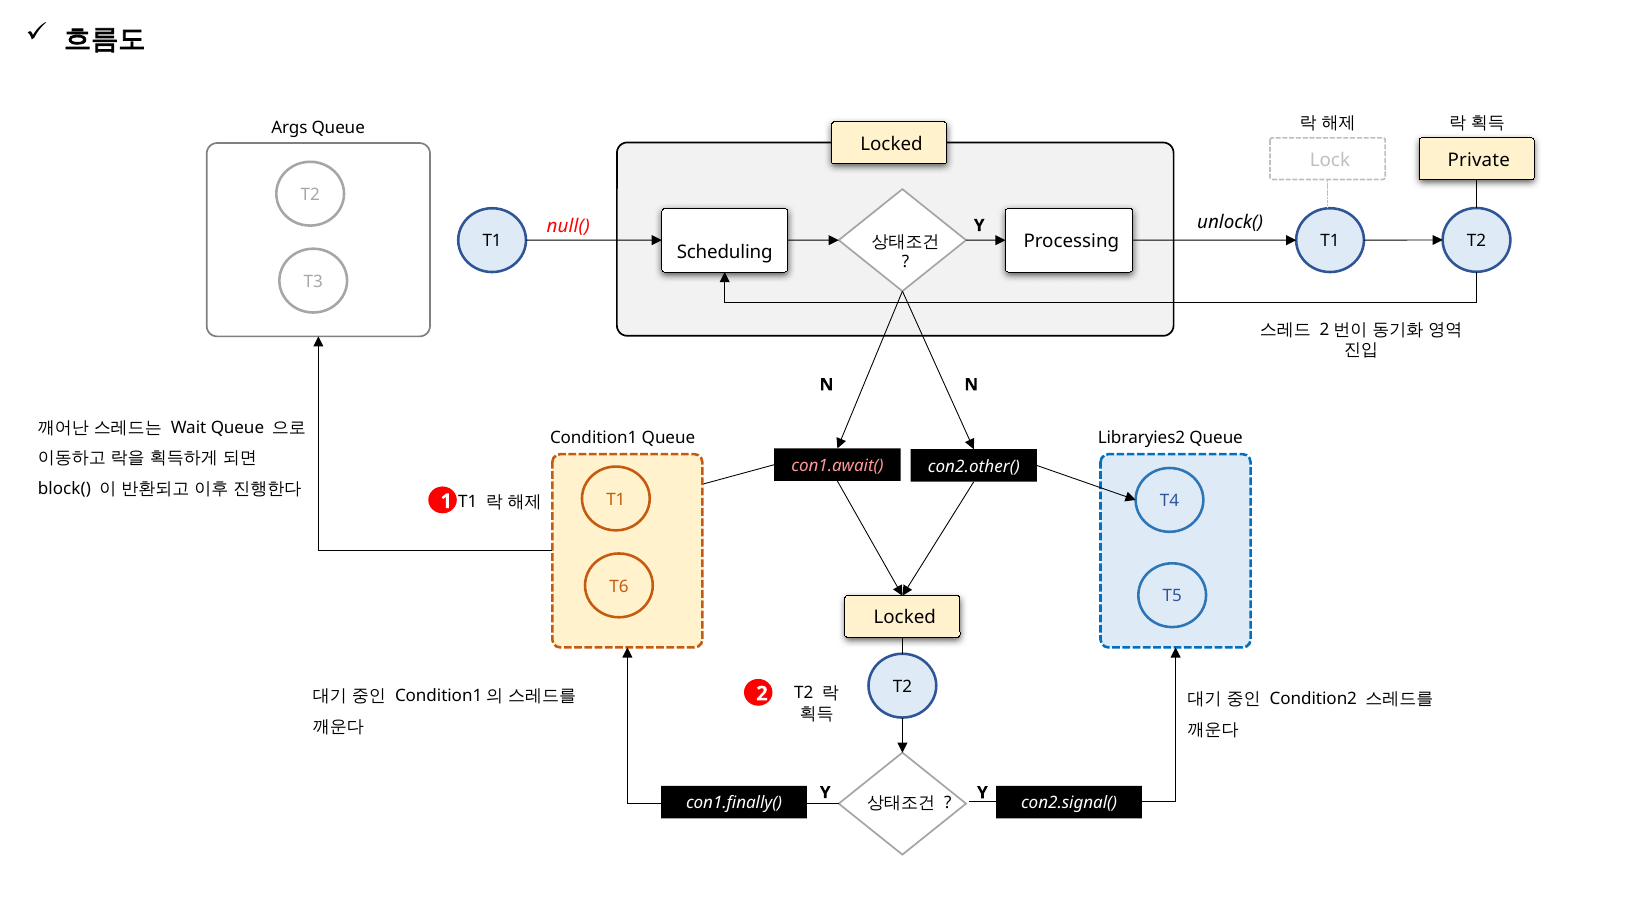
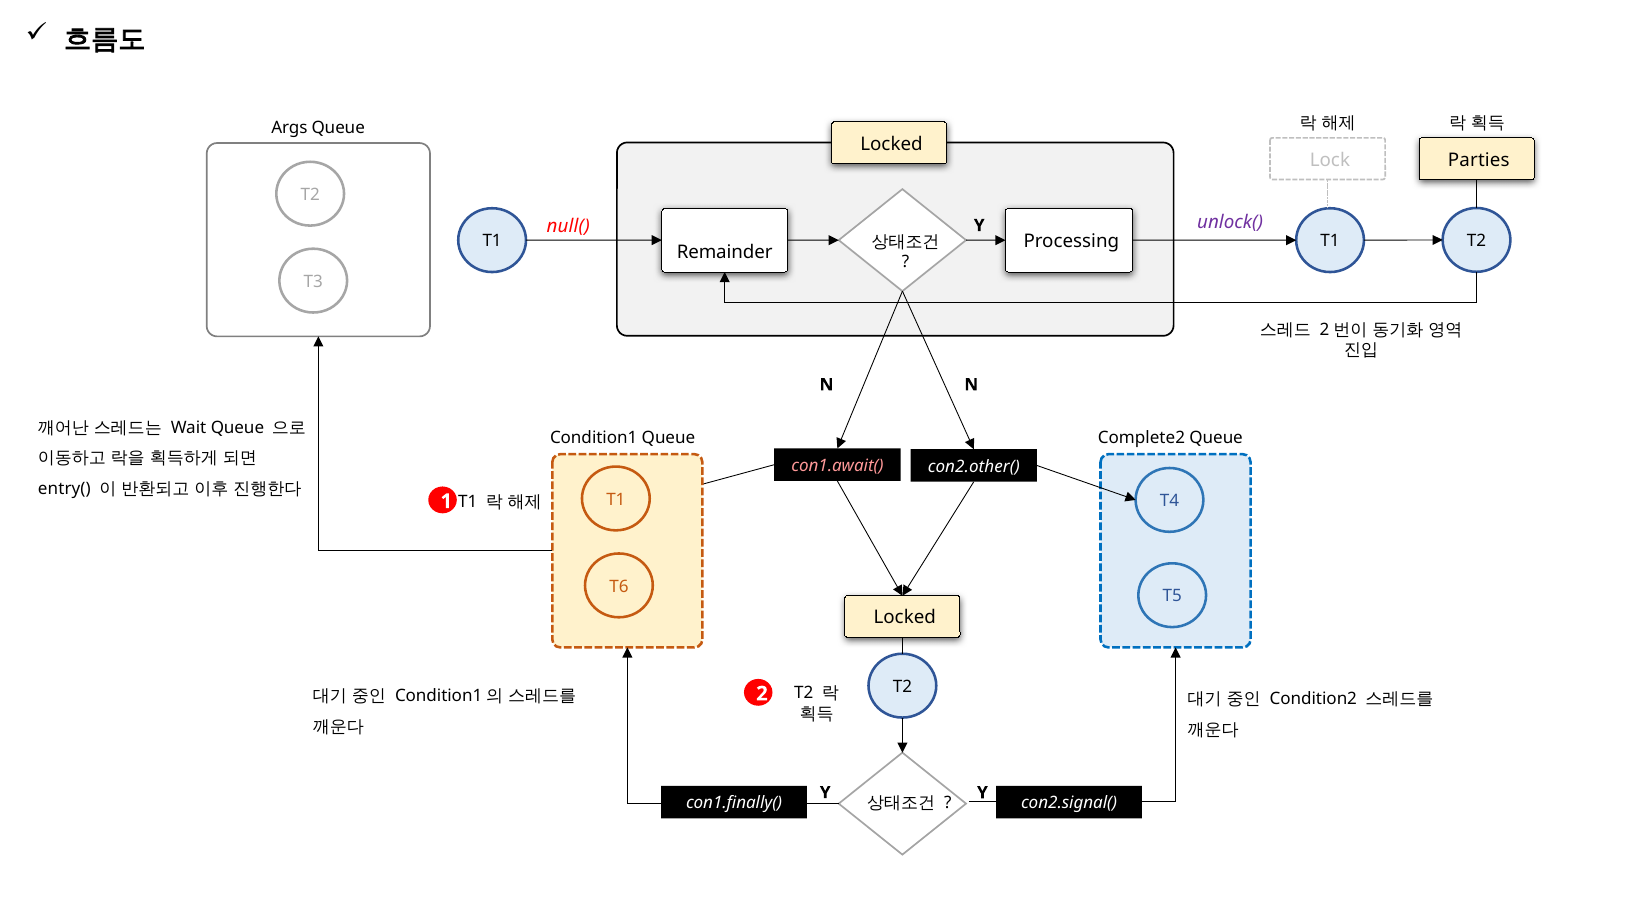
Private: Private -> Parties
unlock( colour: black -> purple
Scheduling: Scheduling -> Remainder
Libraryies2: Libraryies2 -> Complete2
block(: block( -> entry(
